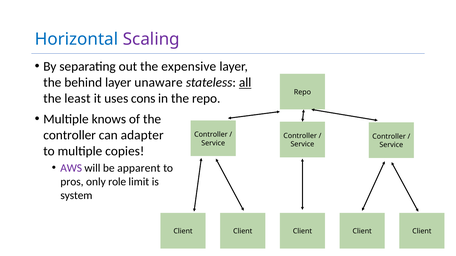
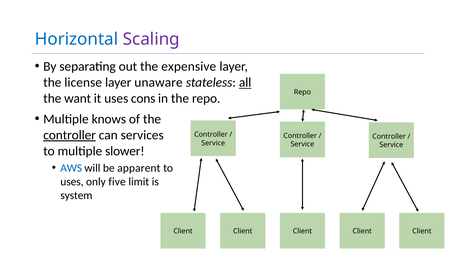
behind: behind -> license
least: least -> want
controller at (70, 135) underline: none -> present
adapter: adapter -> services
copies: copies -> slower
AWS colour: purple -> blue
pros at (72, 182): pros -> uses
role: role -> five
